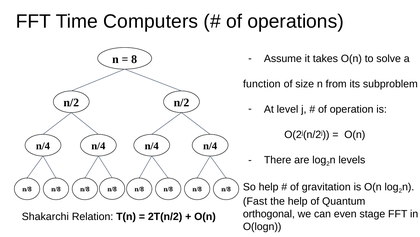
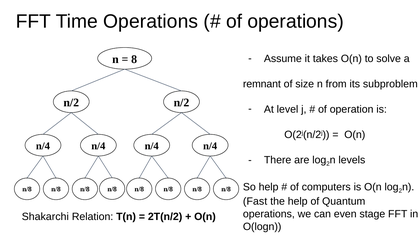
Time Computers: Computers -> Operations
function: function -> remnant
gravitation: gravitation -> computers
orthogonal at (269, 213): orthogonal -> operations
